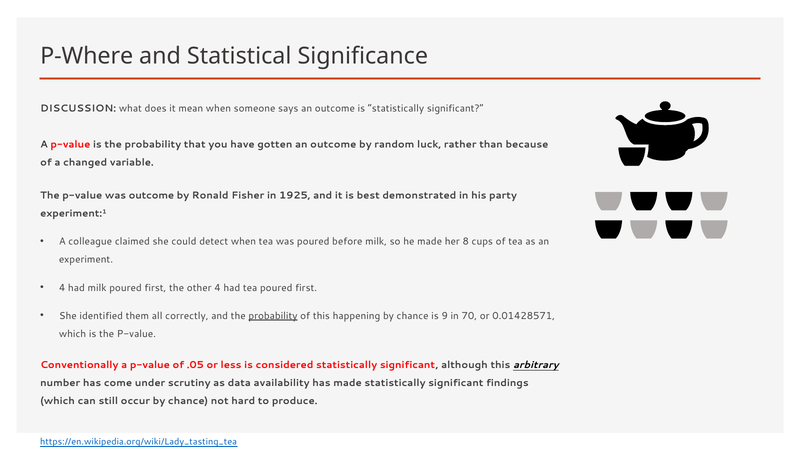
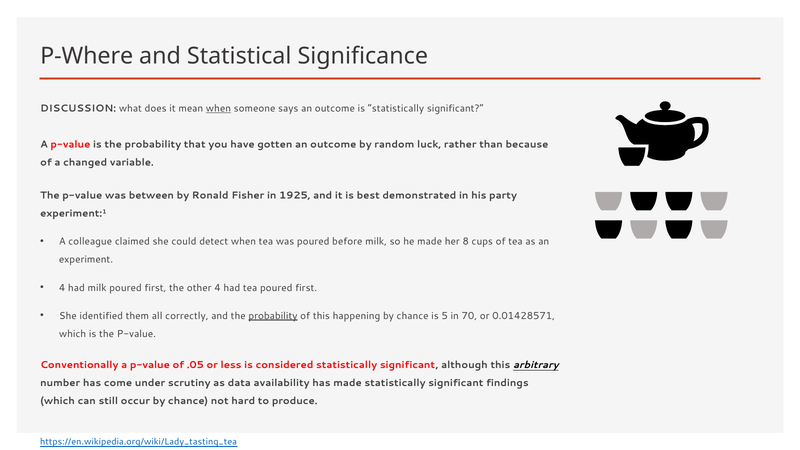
when at (218, 108) underline: none -> present
was outcome: outcome -> between
9: 9 -> 5
